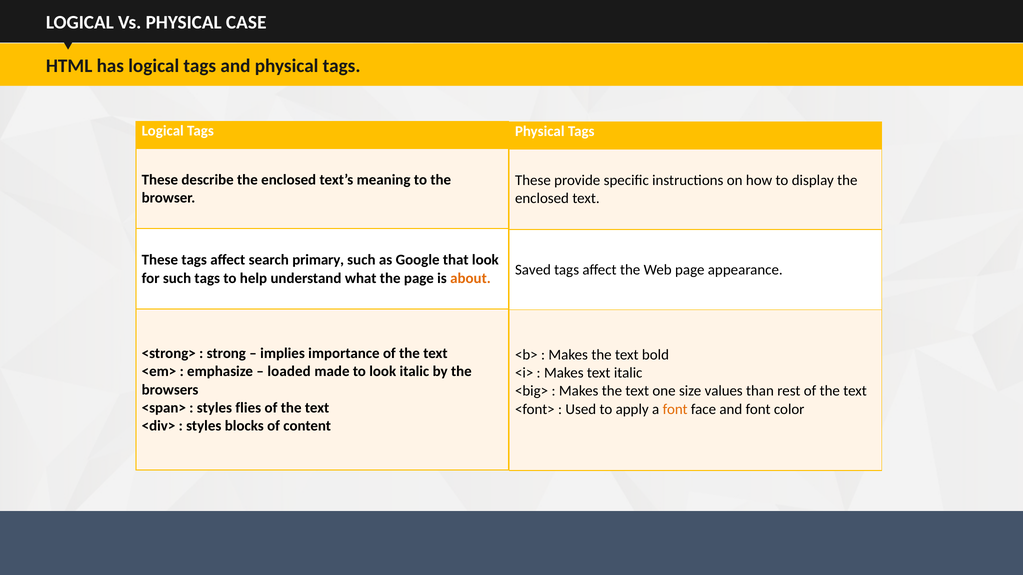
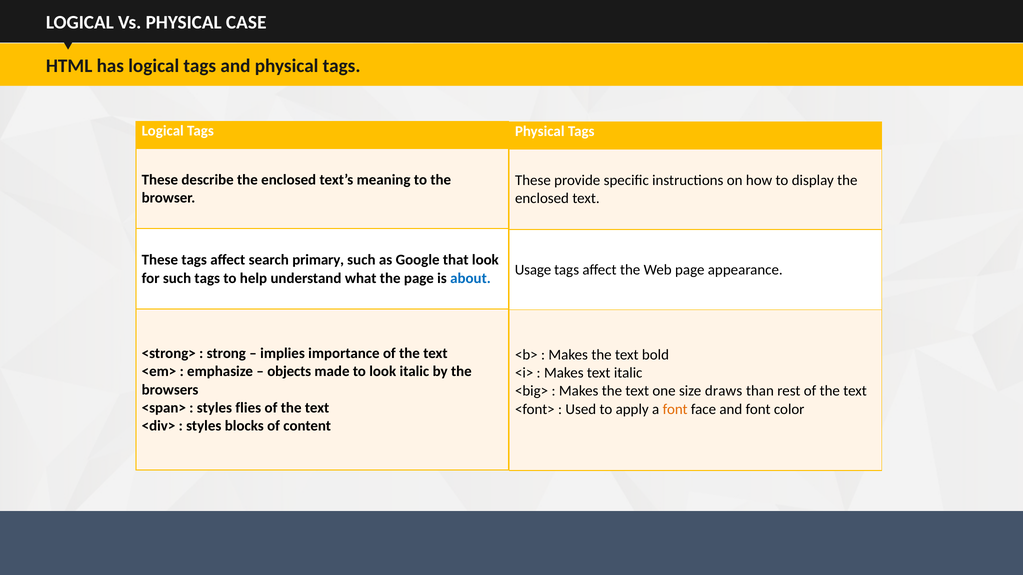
Saved: Saved -> Usage
about colour: orange -> blue
loaded: loaded -> objects
values: values -> draws
